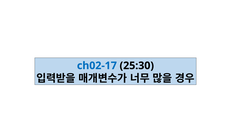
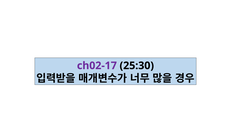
ch02-17 colour: blue -> purple
